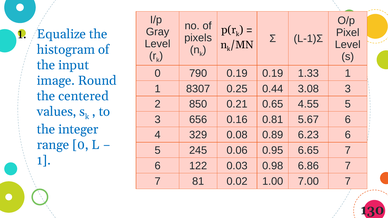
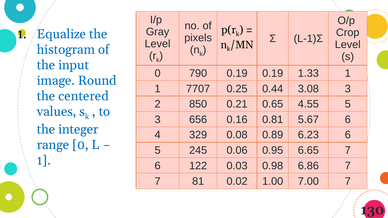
Pixel: Pixel -> Crop
8307: 8307 -> 7707
